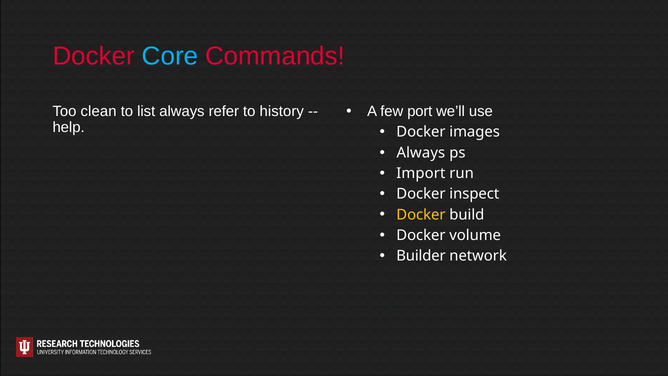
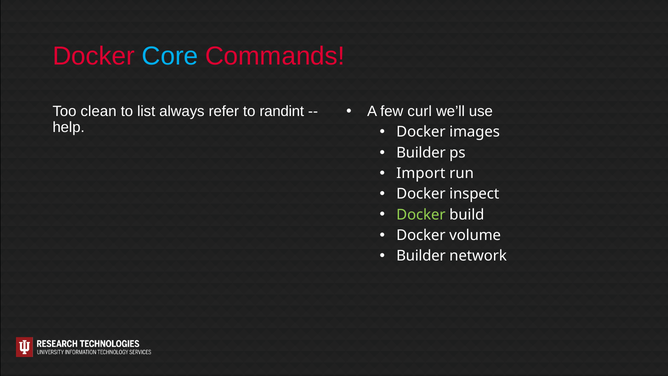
port: port -> curl
history: history -> randint
Always at (421, 153): Always -> Builder
Docker at (421, 215) colour: yellow -> light green
